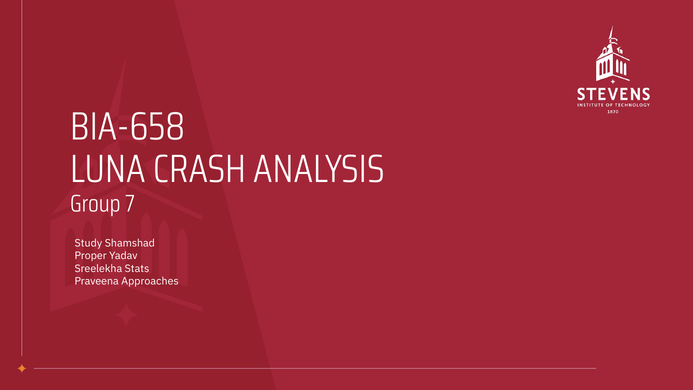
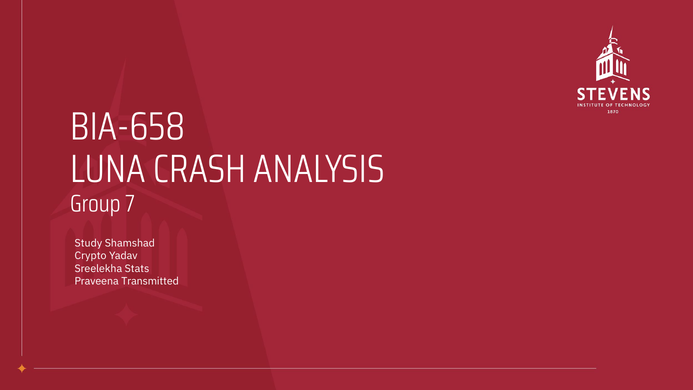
Proper: Proper -> Crypto
Approaches: Approaches -> Transmitted
